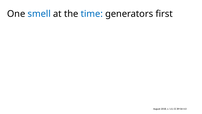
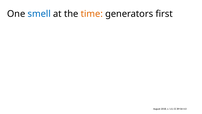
time colour: blue -> orange
